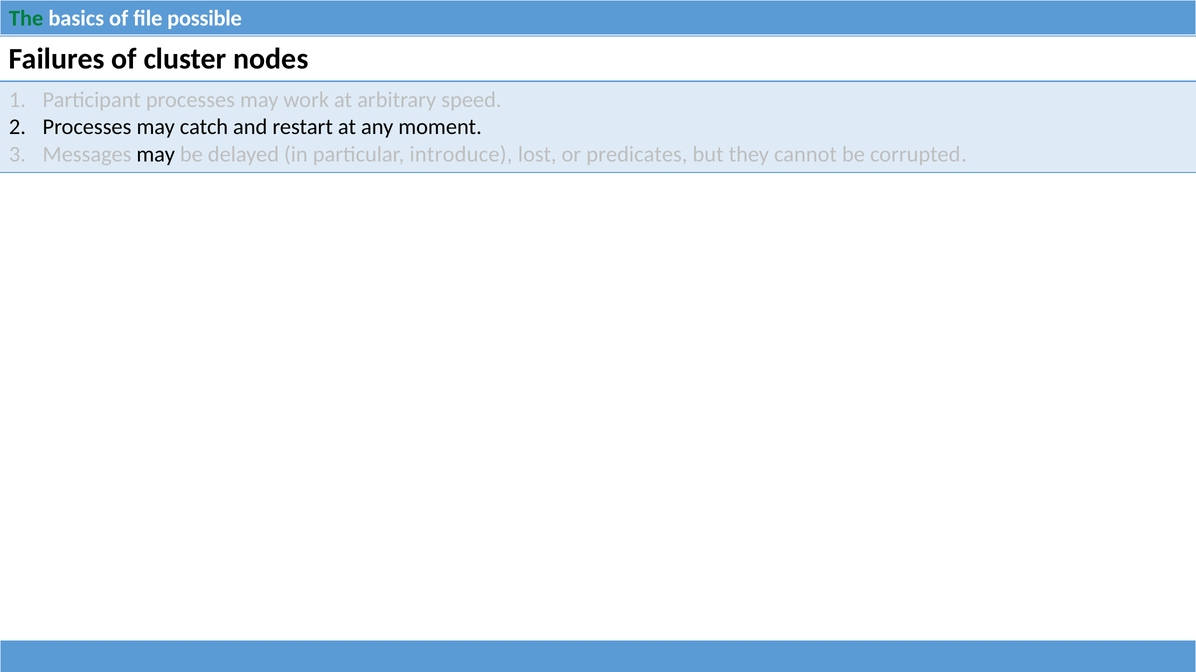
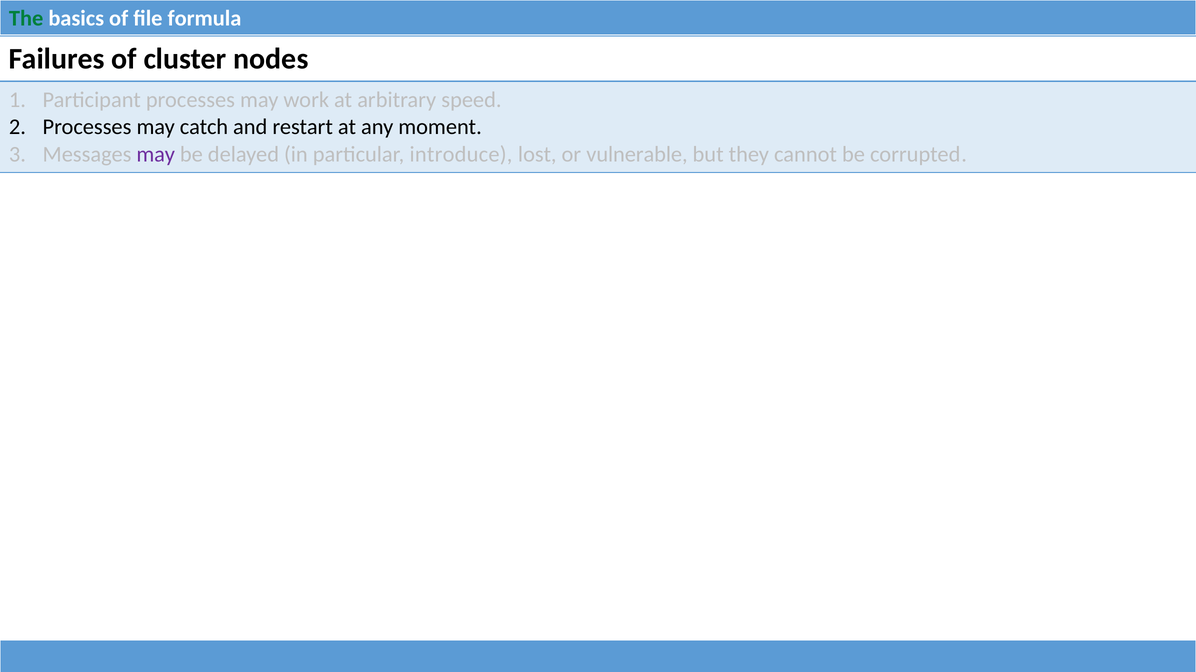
possible: possible -> formula
may at (156, 155) colour: black -> purple
predicates: predicates -> vulnerable
